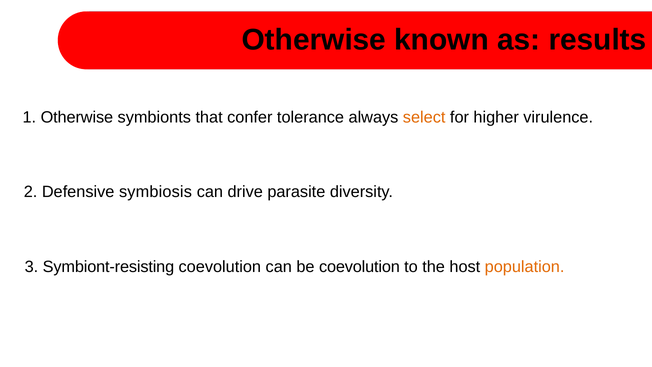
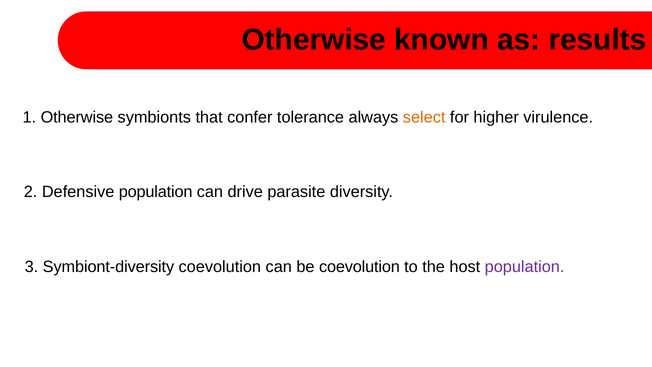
Defensive symbiosis: symbiosis -> population
Symbiont-resisting: Symbiont-resisting -> Symbiont-diversity
population at (525, 267) colour: orange -> purple
